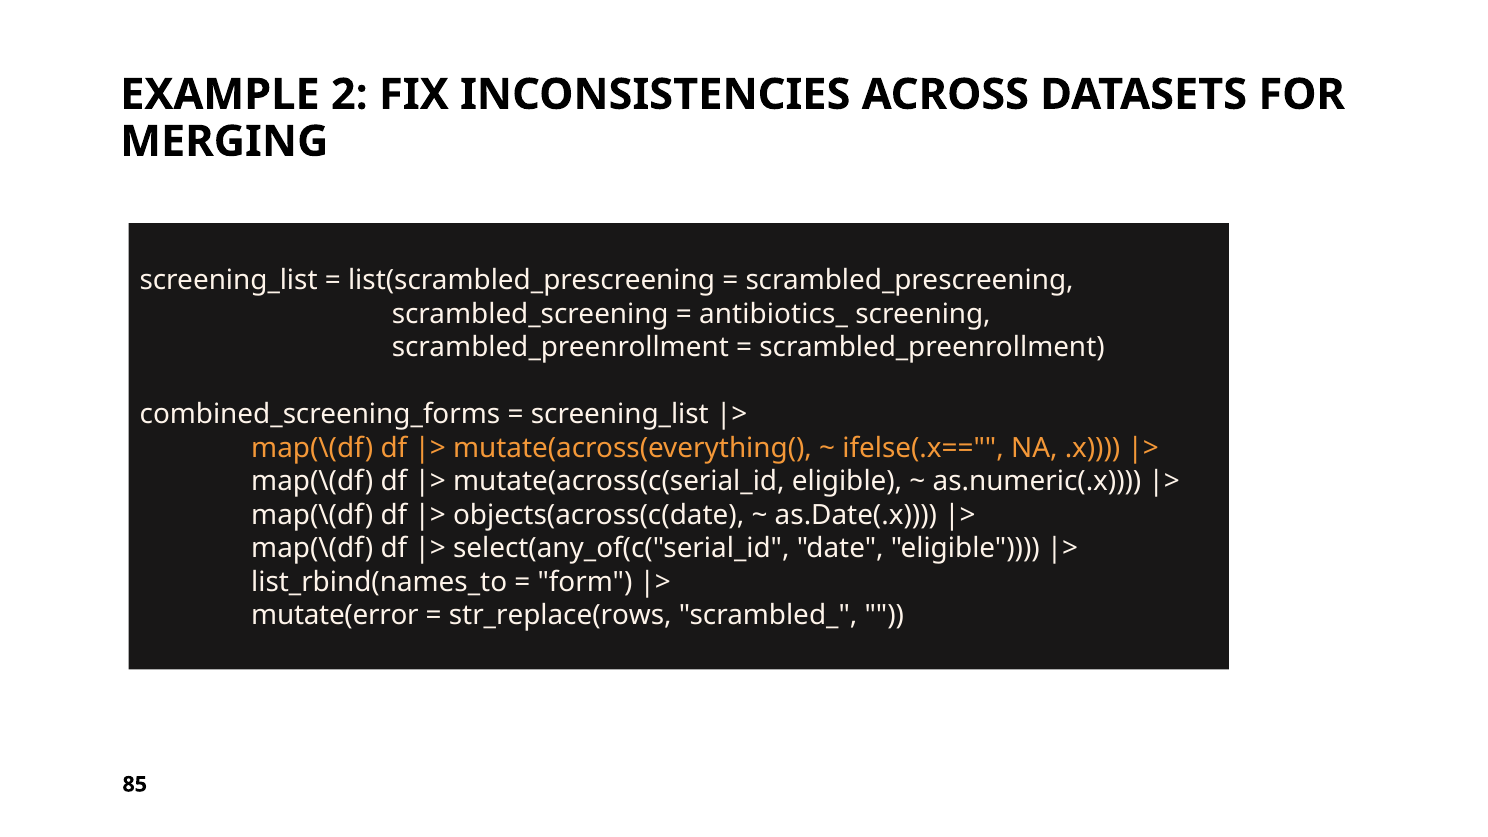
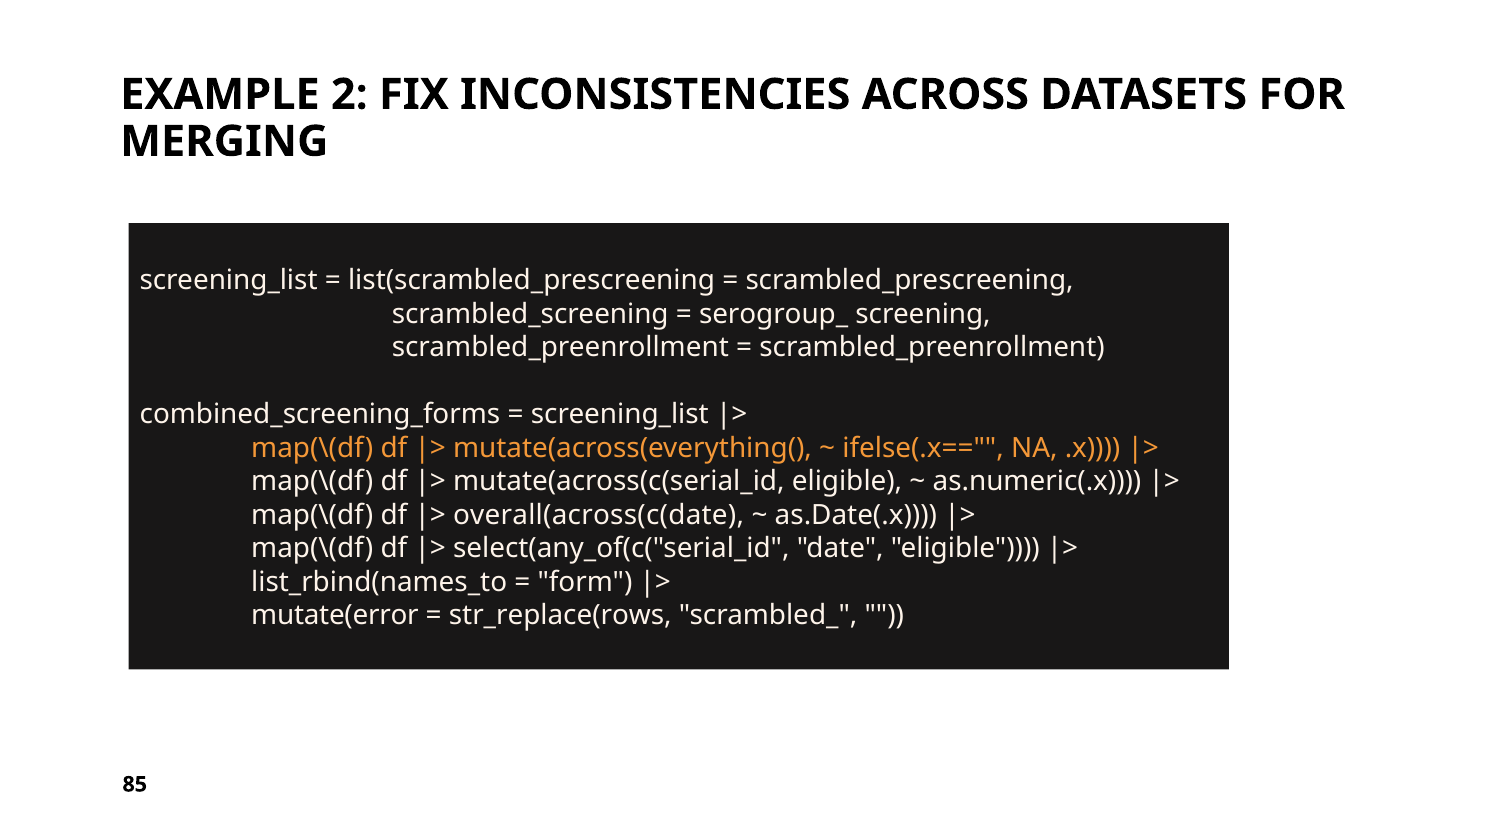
antibiotics_: antibiotics_ -> serogroup_
objects(across(c(date: objects(across(c(date -> overall(across(c(date
